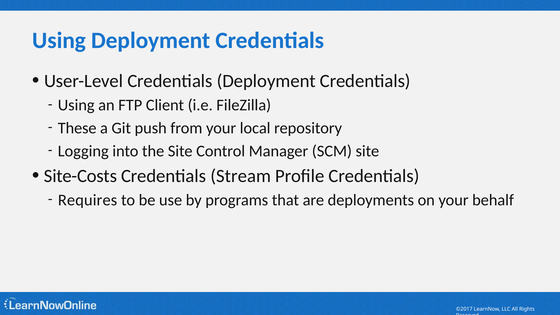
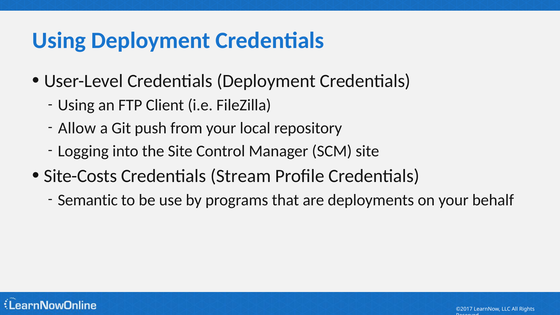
These: These -> Allow
Requires: Requires -> Semantic
